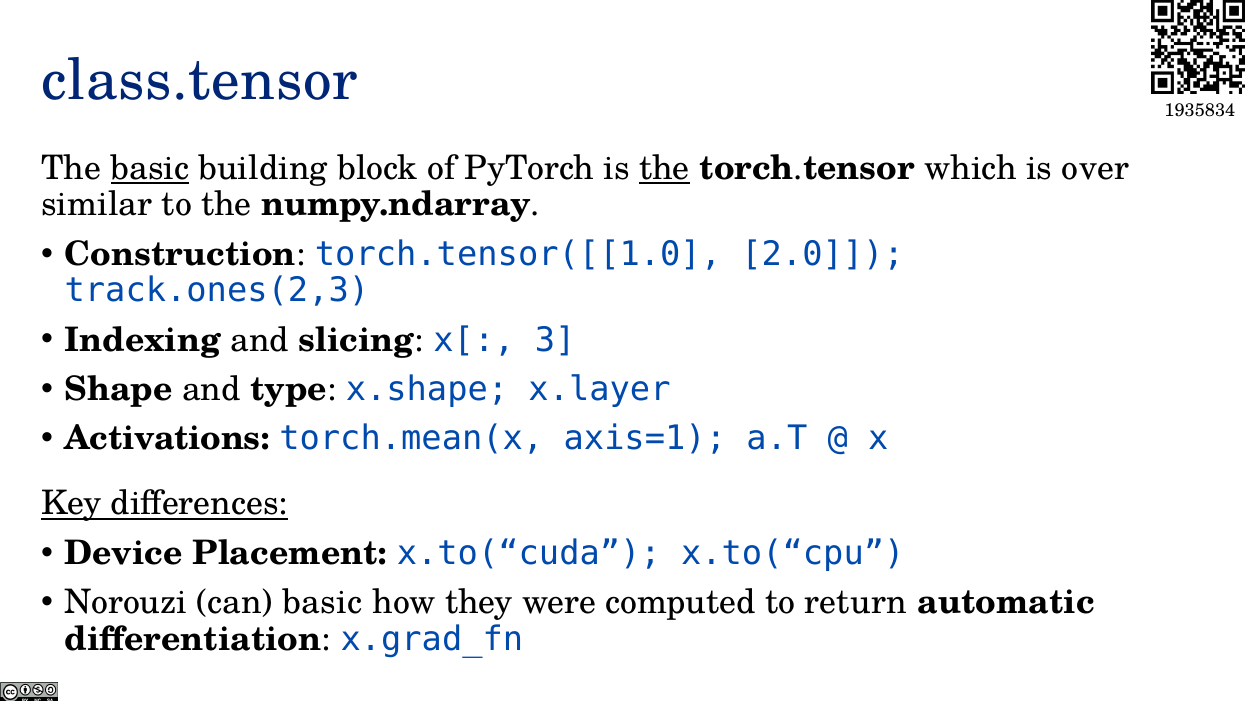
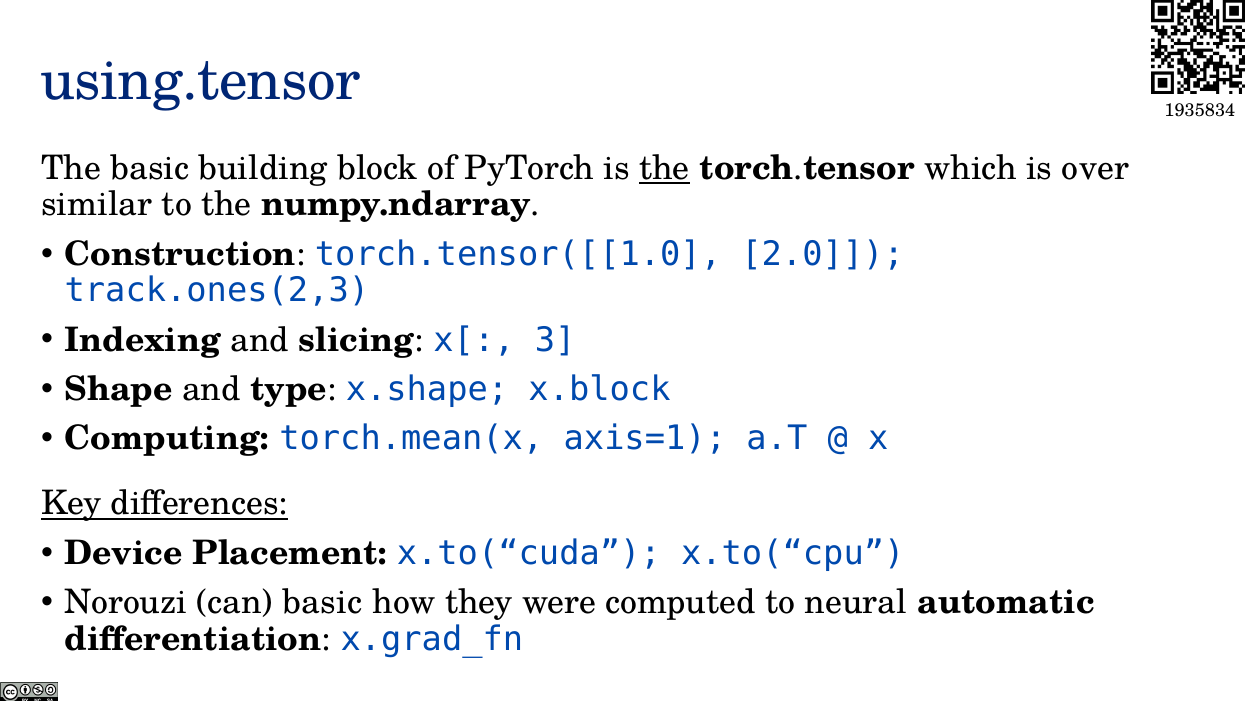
class.tensor: class.tensor -> using.tensor
basic at (150, 168) underline: present -> none
x.layer: x.layer -> x.block
Activations: Activations -> Computing
return: return -> neural
